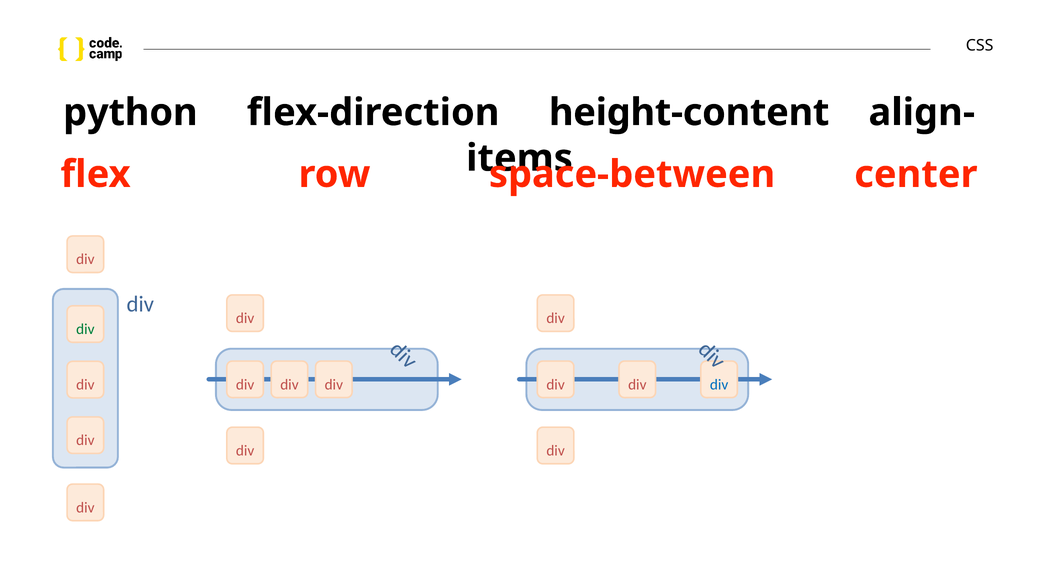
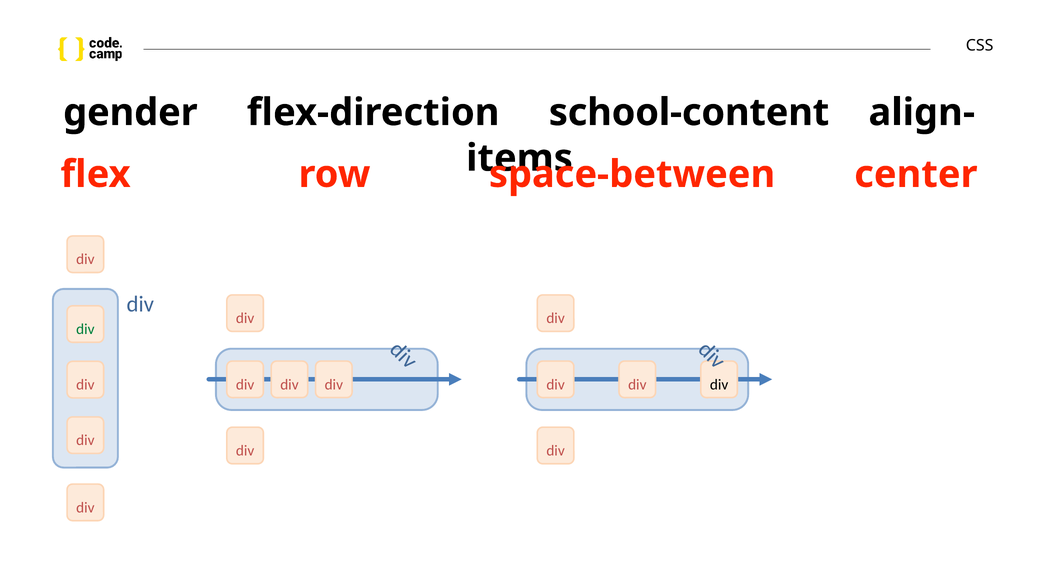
python: python -> gender
height-content: height-content -> school-content
div at (719, 385) colour: blue -> black
